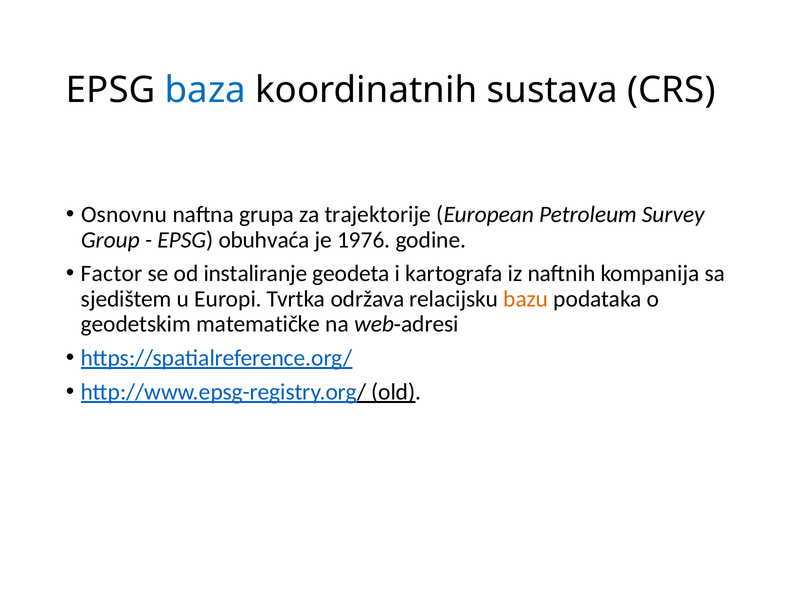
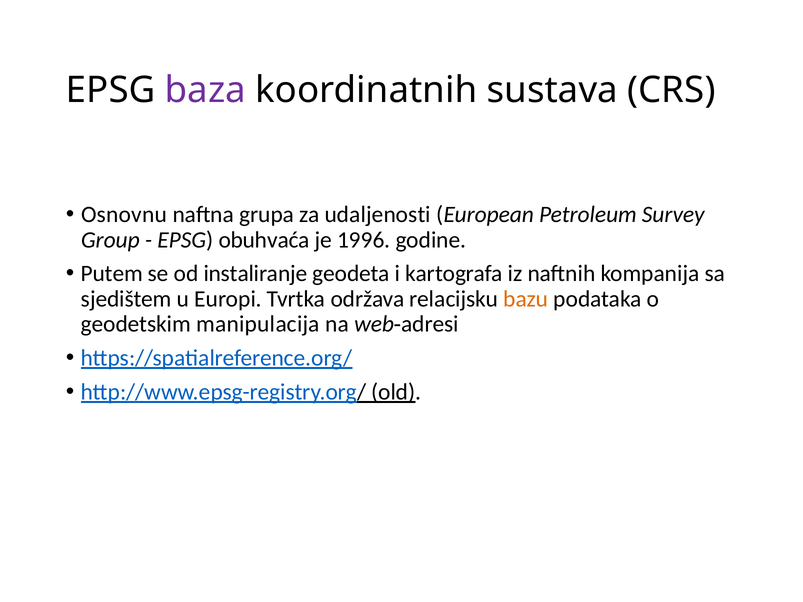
baza colour: blue -> purple
trajektorije: trajektorije -> udaljenosti
1976: 1976 -> 1996
Factor: Factor -> Putem
matematičke: matematičke -> manipulacija
